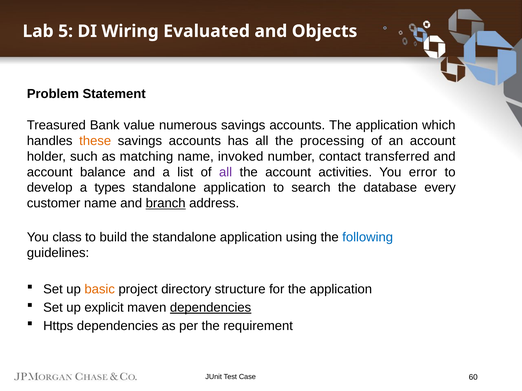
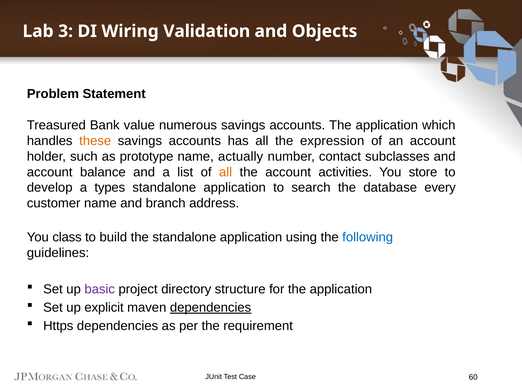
5: 5 -> 3
Evaluated: Evaluated -> Validation
processing: processing -> expression
matching: matching -> prototype
invoked: invoked -> actually
transferred: transferred -> subclasses
all at (226, 172) colour: purple -> orange
error: error -> store
branch underline: present -> none
basic colour: orange -> purple
